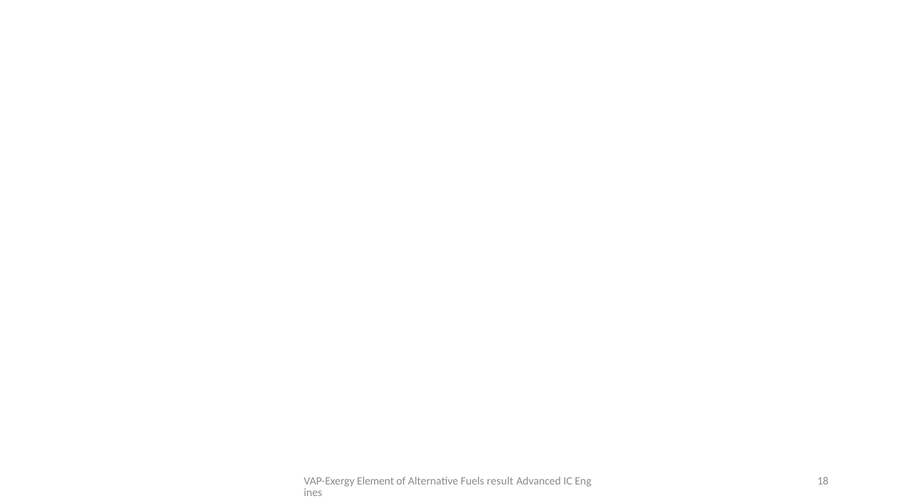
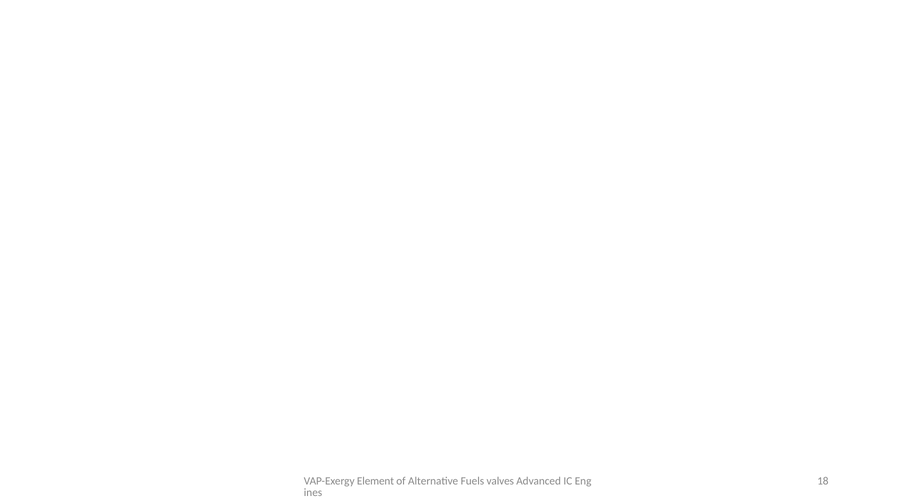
result: result -> valves
